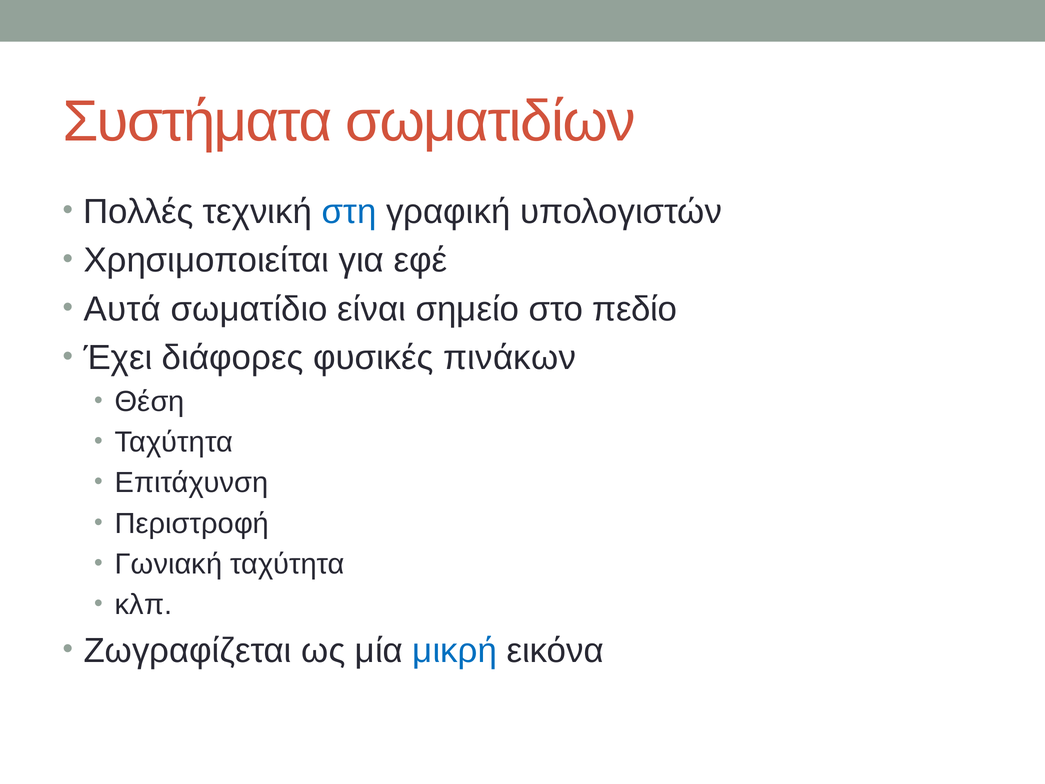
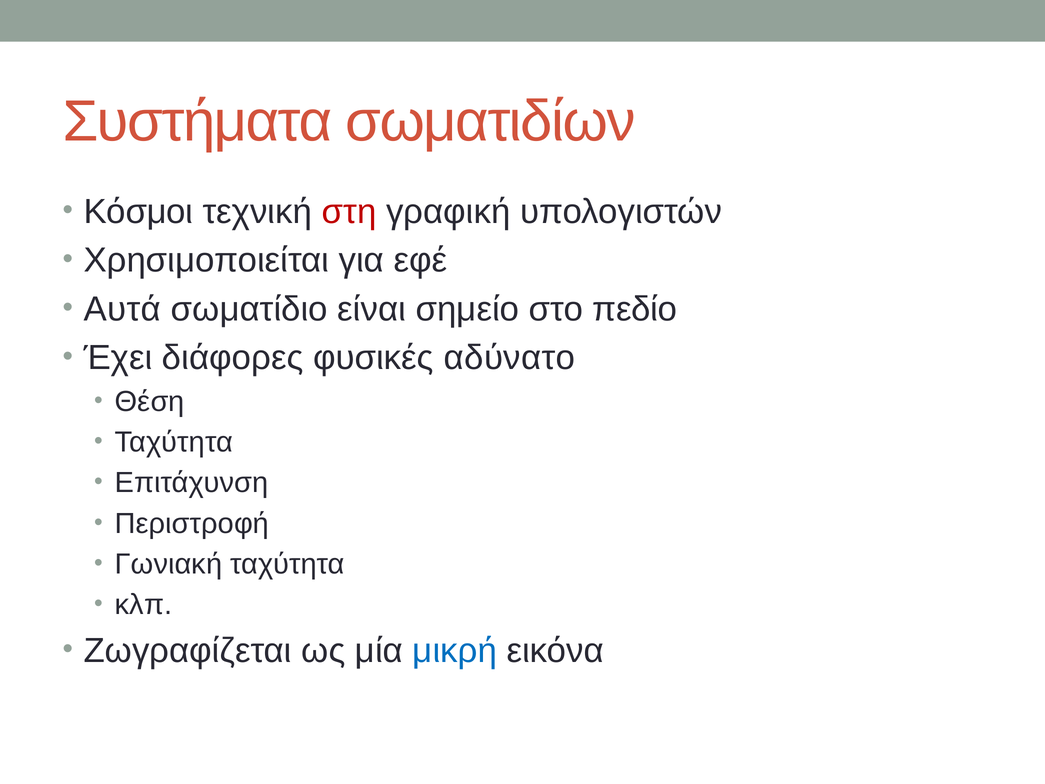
Πολλές: Πολλές -> Κόσμοι
στη colour: blue -> red
πινάκων: πινάκων -> αδύνατο
